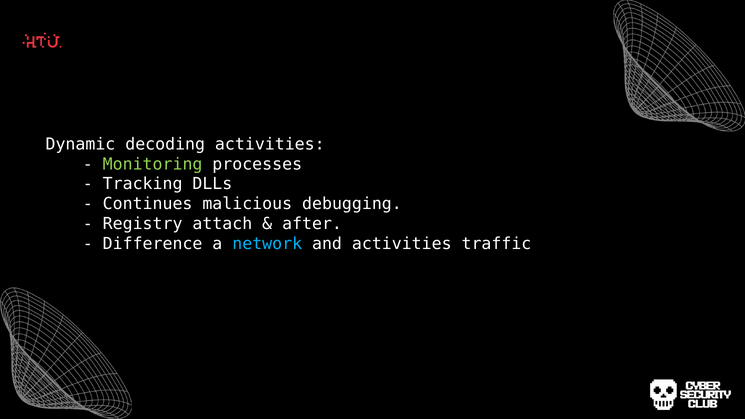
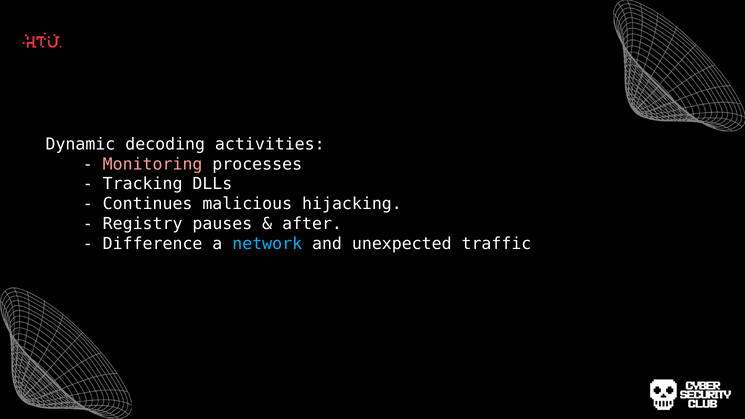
Monitoring colour: light green -> pink
debugging: debugging -> hijacking
attach: attach -> pauses
and activities: activities -> unexpected
